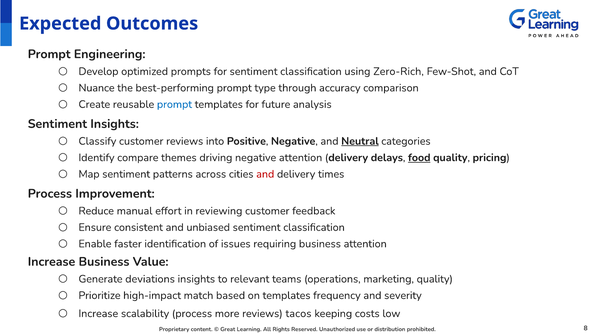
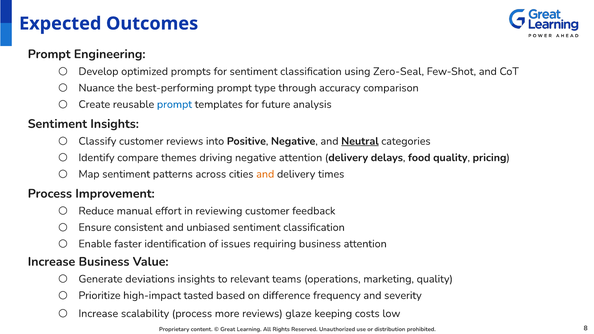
Zero-Rich: Zero-Rich -> Zero-Seal
food underline: present -> none
and at (265, 174) colour: red -> orange
match: match -> tasted
on templates: templates -> difference
tacos: tacos -> glaze
